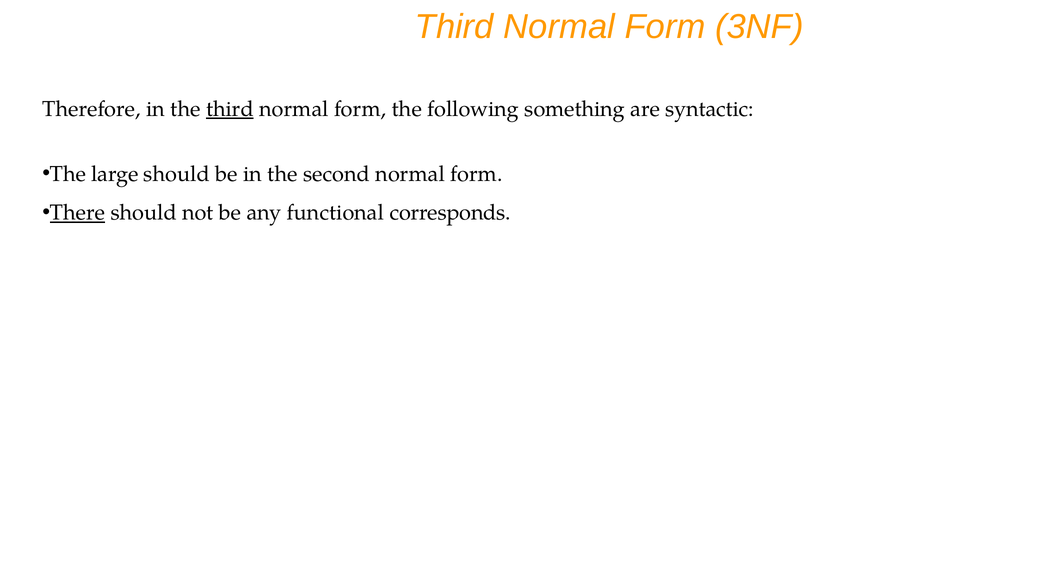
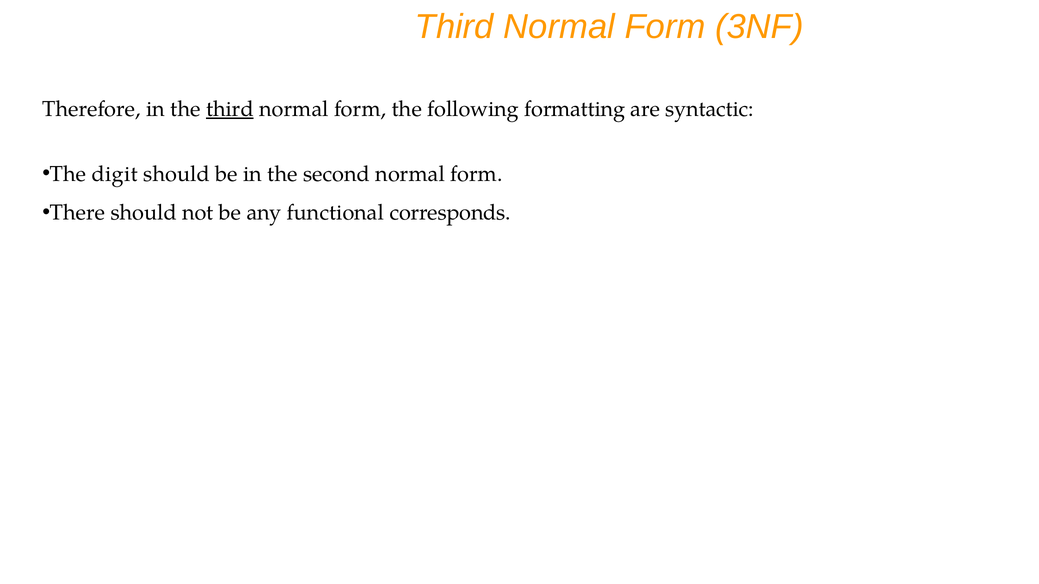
something: something -> formatting
large: large -> digit
There underline: present -> none
